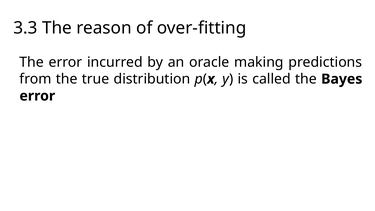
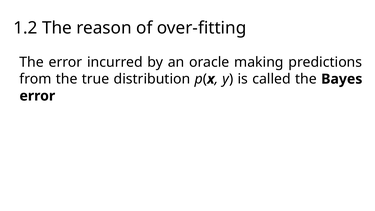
3.3: 3.3 -> 1.2
